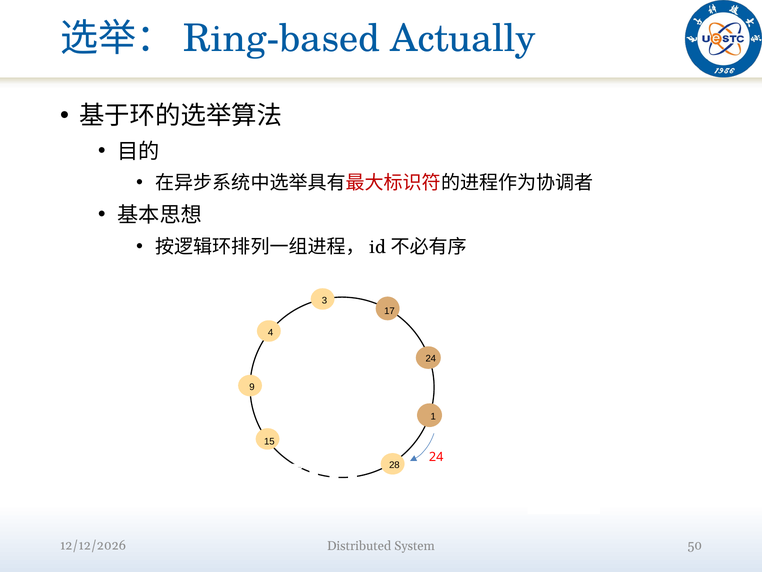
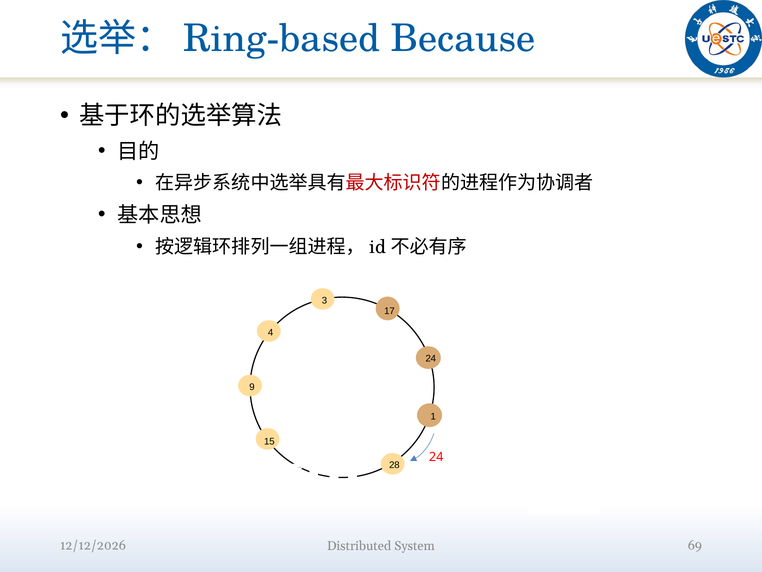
Actually: Actually -> Because
50: 50 -> 69
